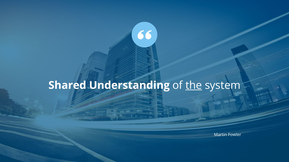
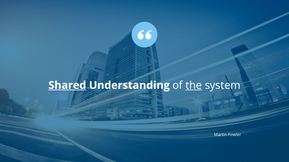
Shared underline: none -> present
